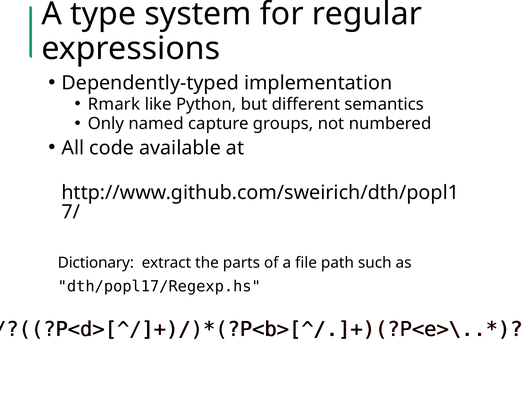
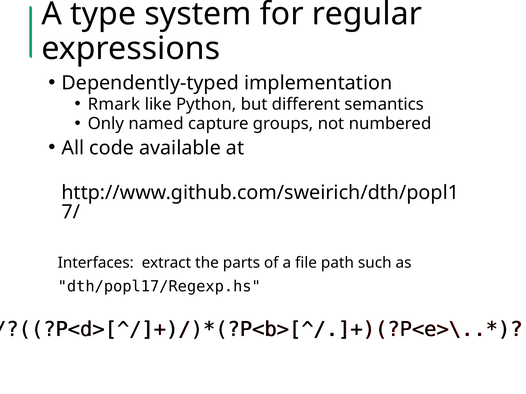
Dictionary: Dictionary -> Interfaces
